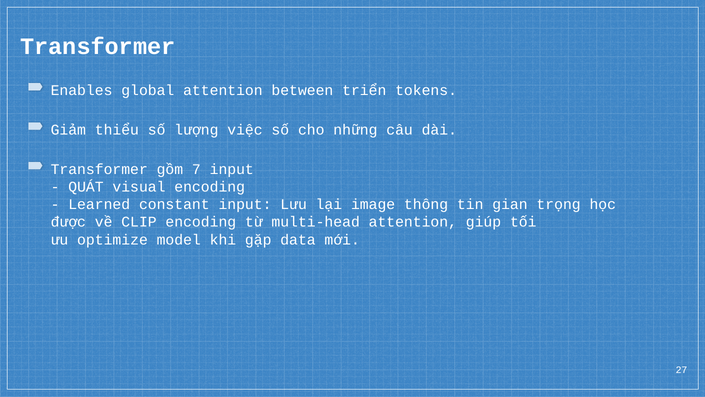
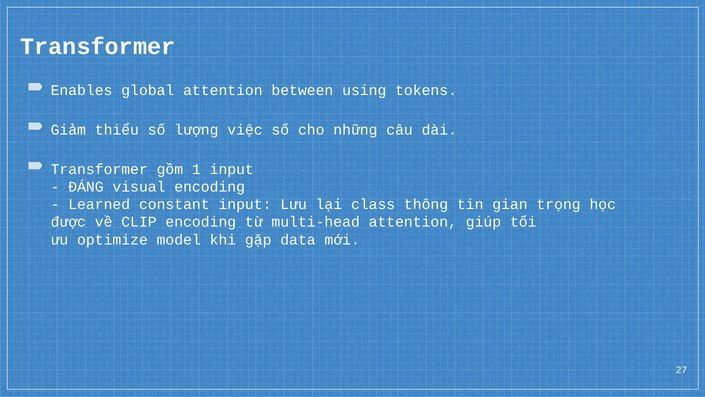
triển: triển -> using
7: 7 -> 1
QUÁT: QUÁT -> ĐÁNG
image: image -> class
